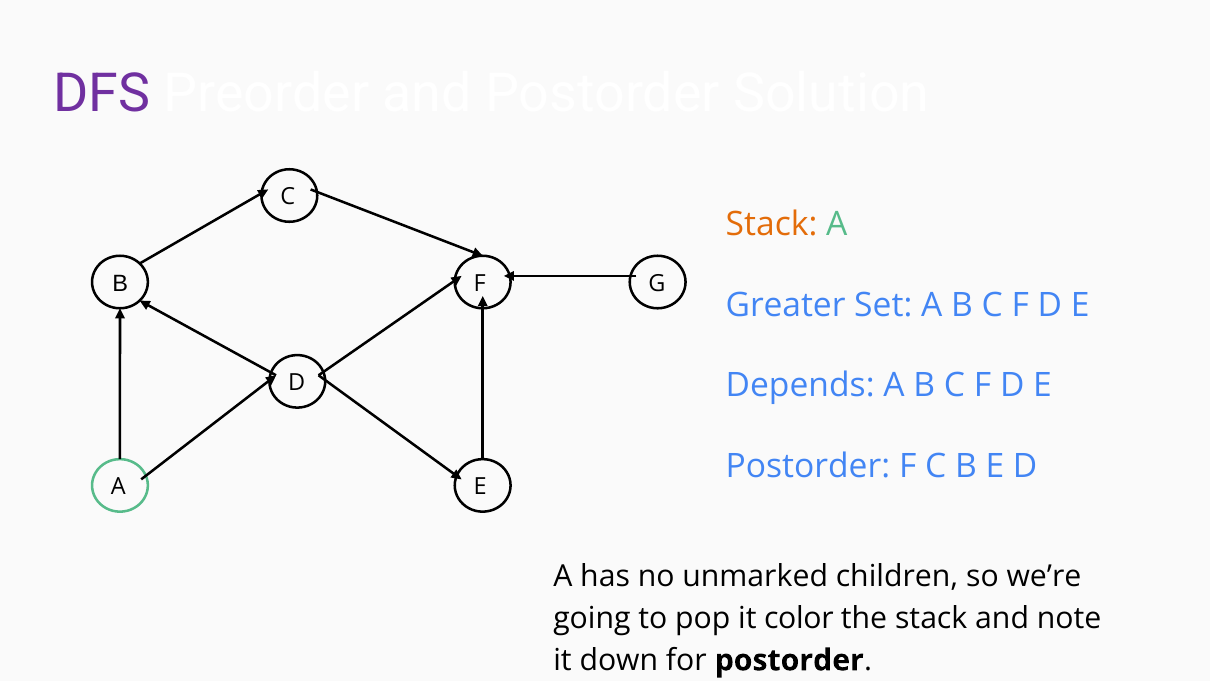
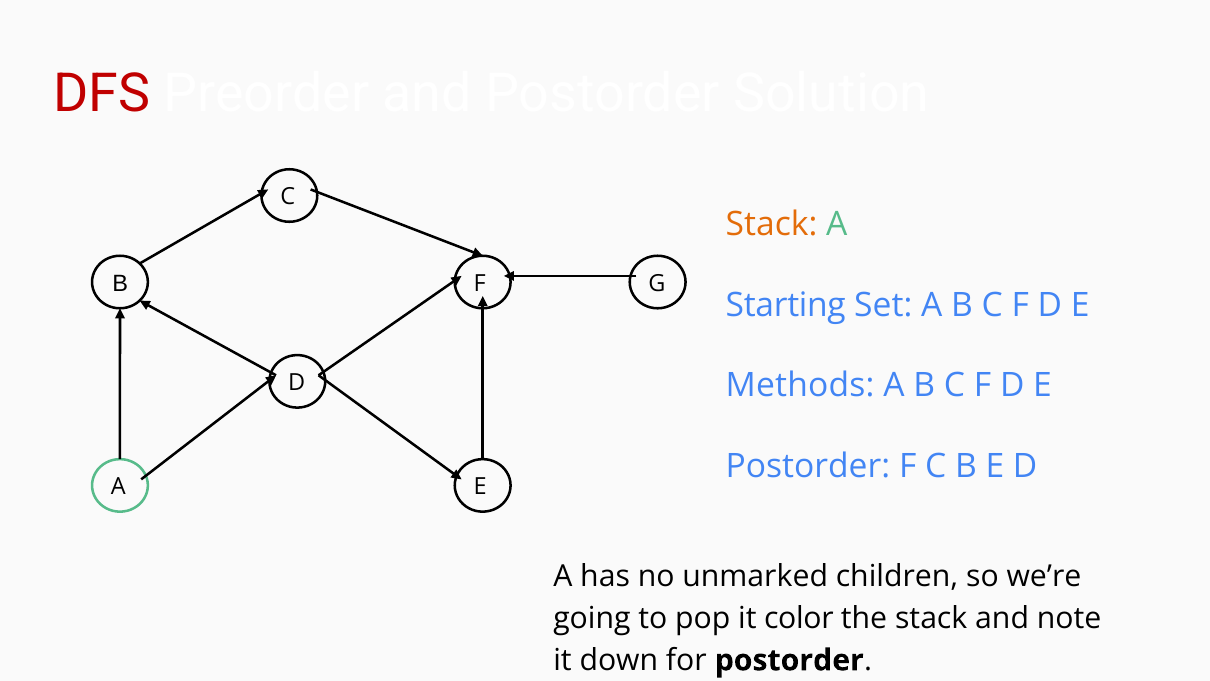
DFS colour: purple -> red
Greater: Greater -> Starting
Depends: Depends -> Methods
